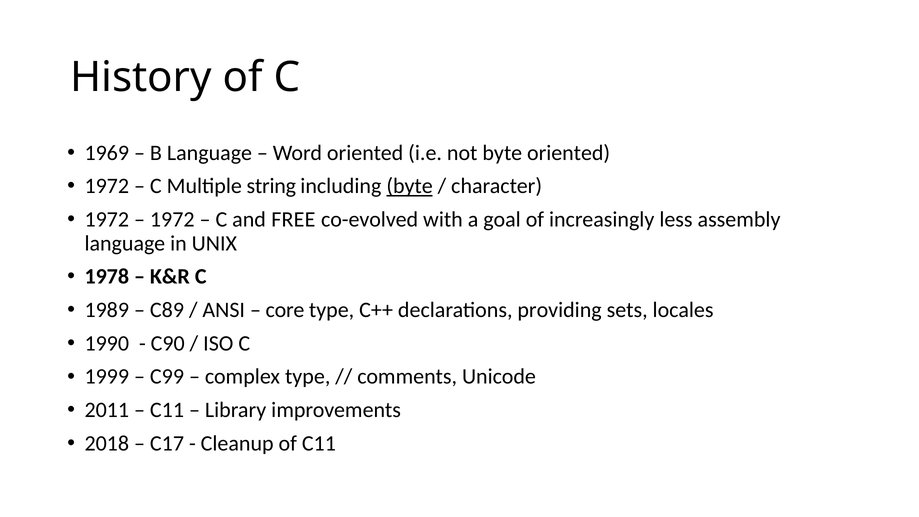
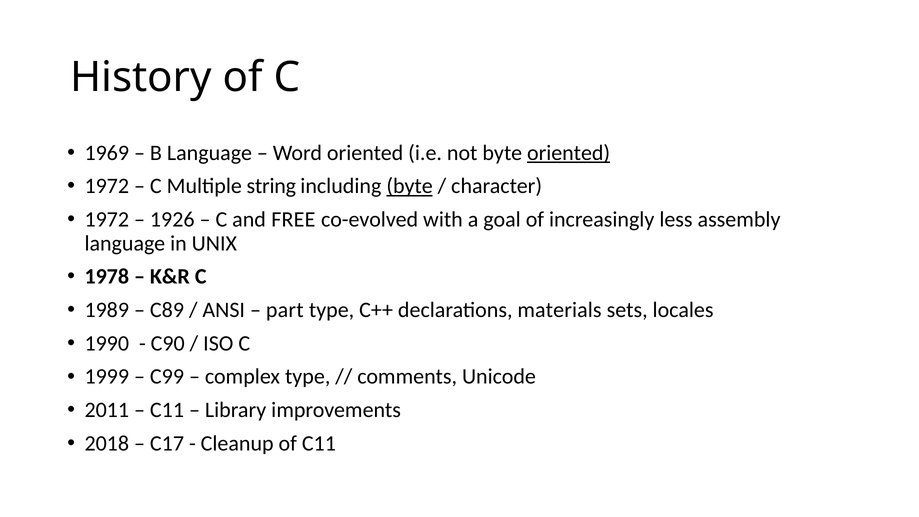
oriented at (569, 153) underline: none -> present
1972 at (172, 220): 1972 -> 1926
core: core -> part
providing: providing -> materials
